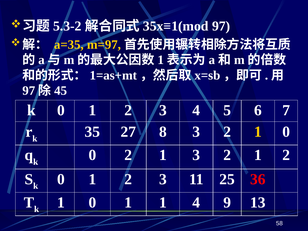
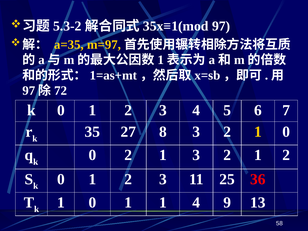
45: 45 -> 72
